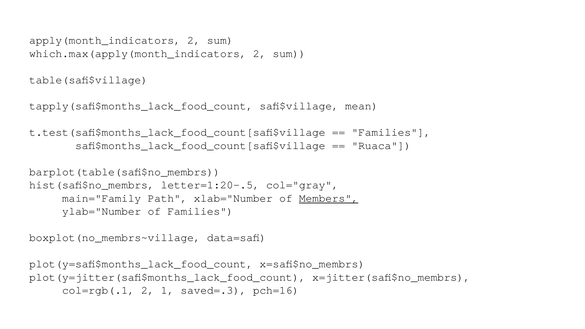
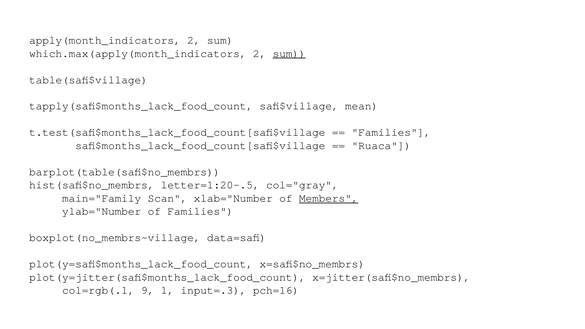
sum at (289, 53) underline: none -> present
Path: Path -> Scan
col=rgb(.1 2: 2 -> 9
saved=.3: saved=.3 -> input=.3
